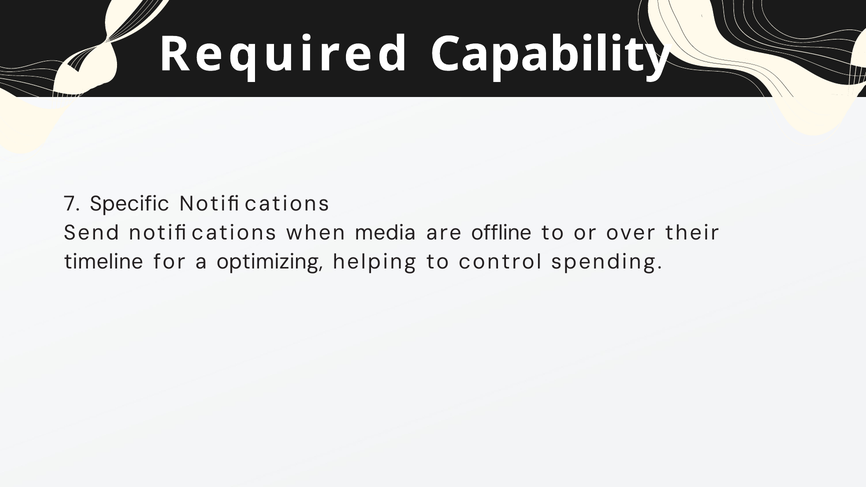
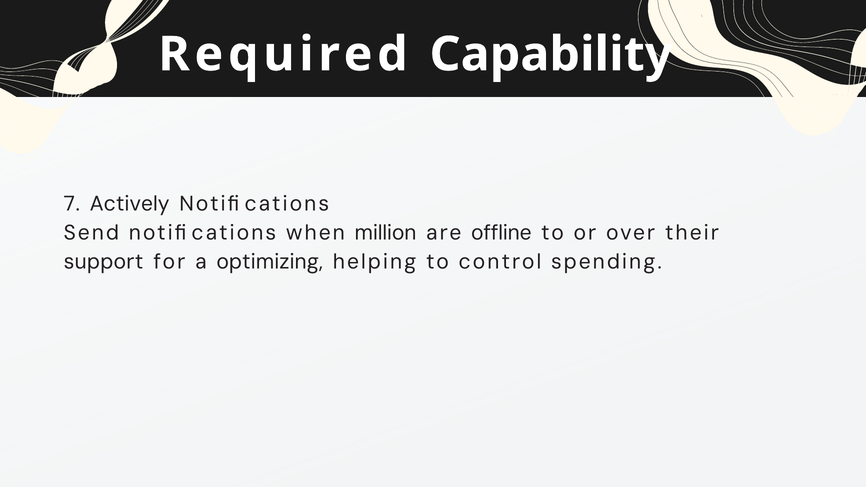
Specific: Specific -> Actively
media: media -> million
timeline: timeline -> support
